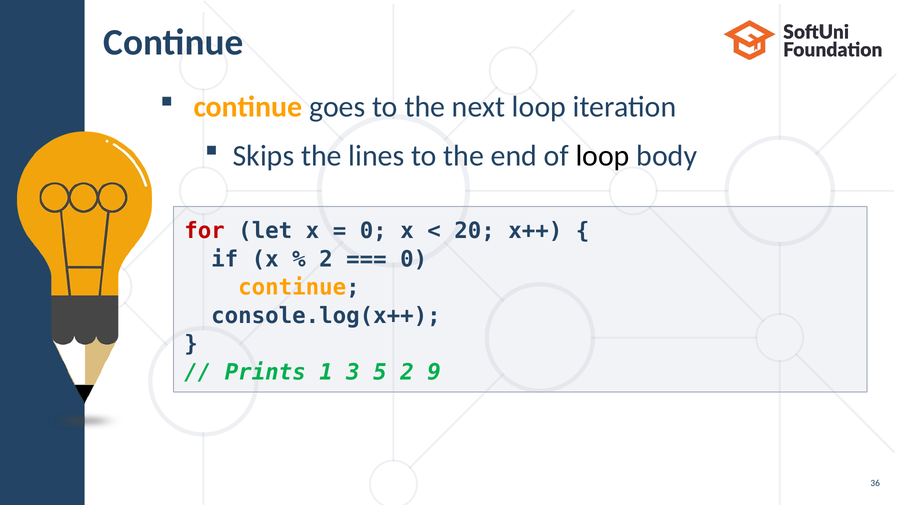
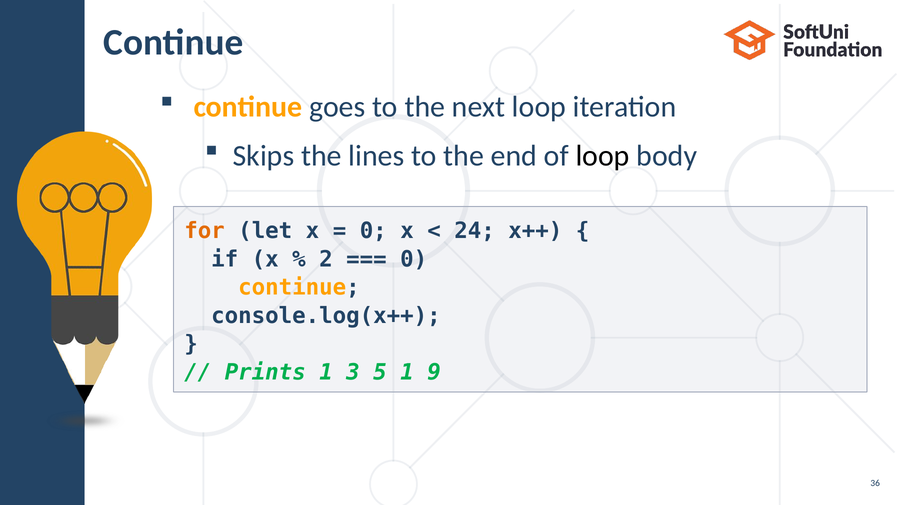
for colour: red -> orange
20: 20 -> 24
5 2: 2 -> 1
